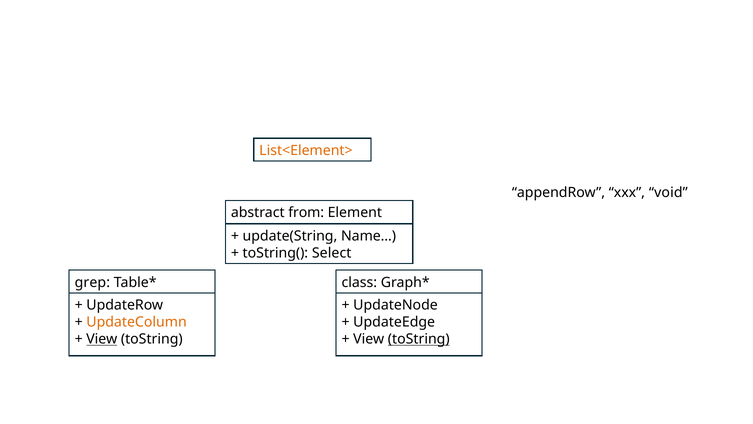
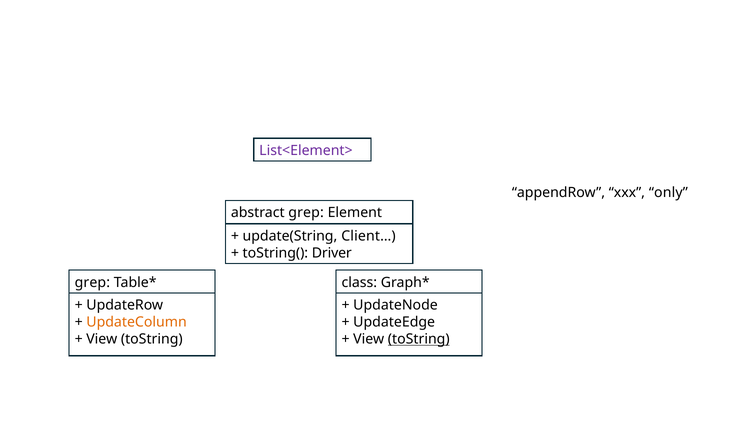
List<Element> colour: orange -> purple
void: void -> only
abstract from: from -> grep
Name…: Name… -> Client…
Select: Select -> Driver
View at (102, 339) underline: present -> none
